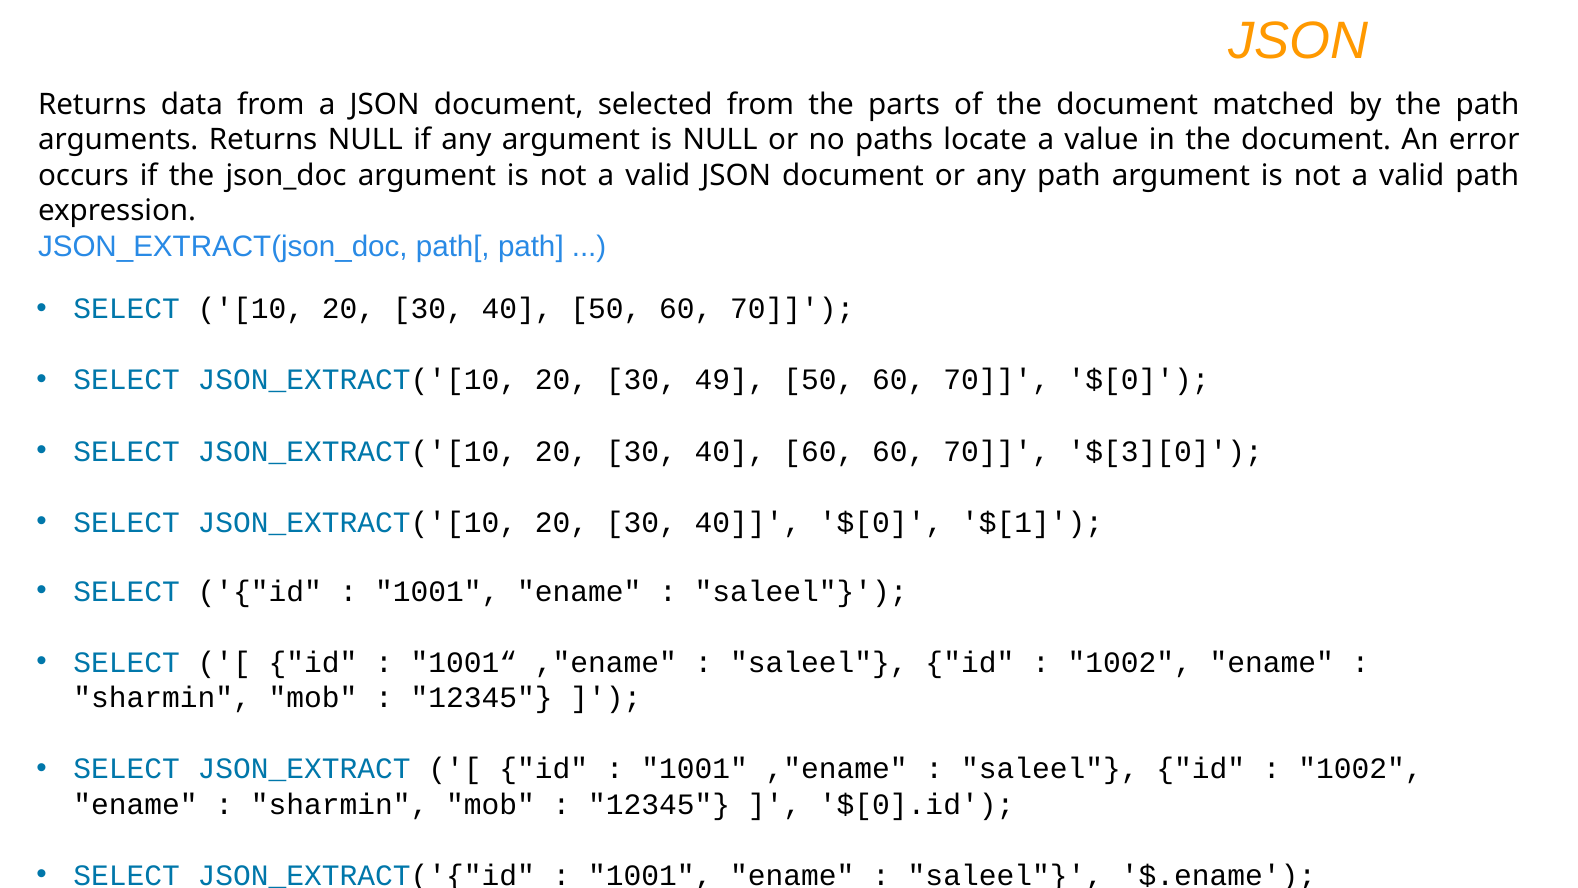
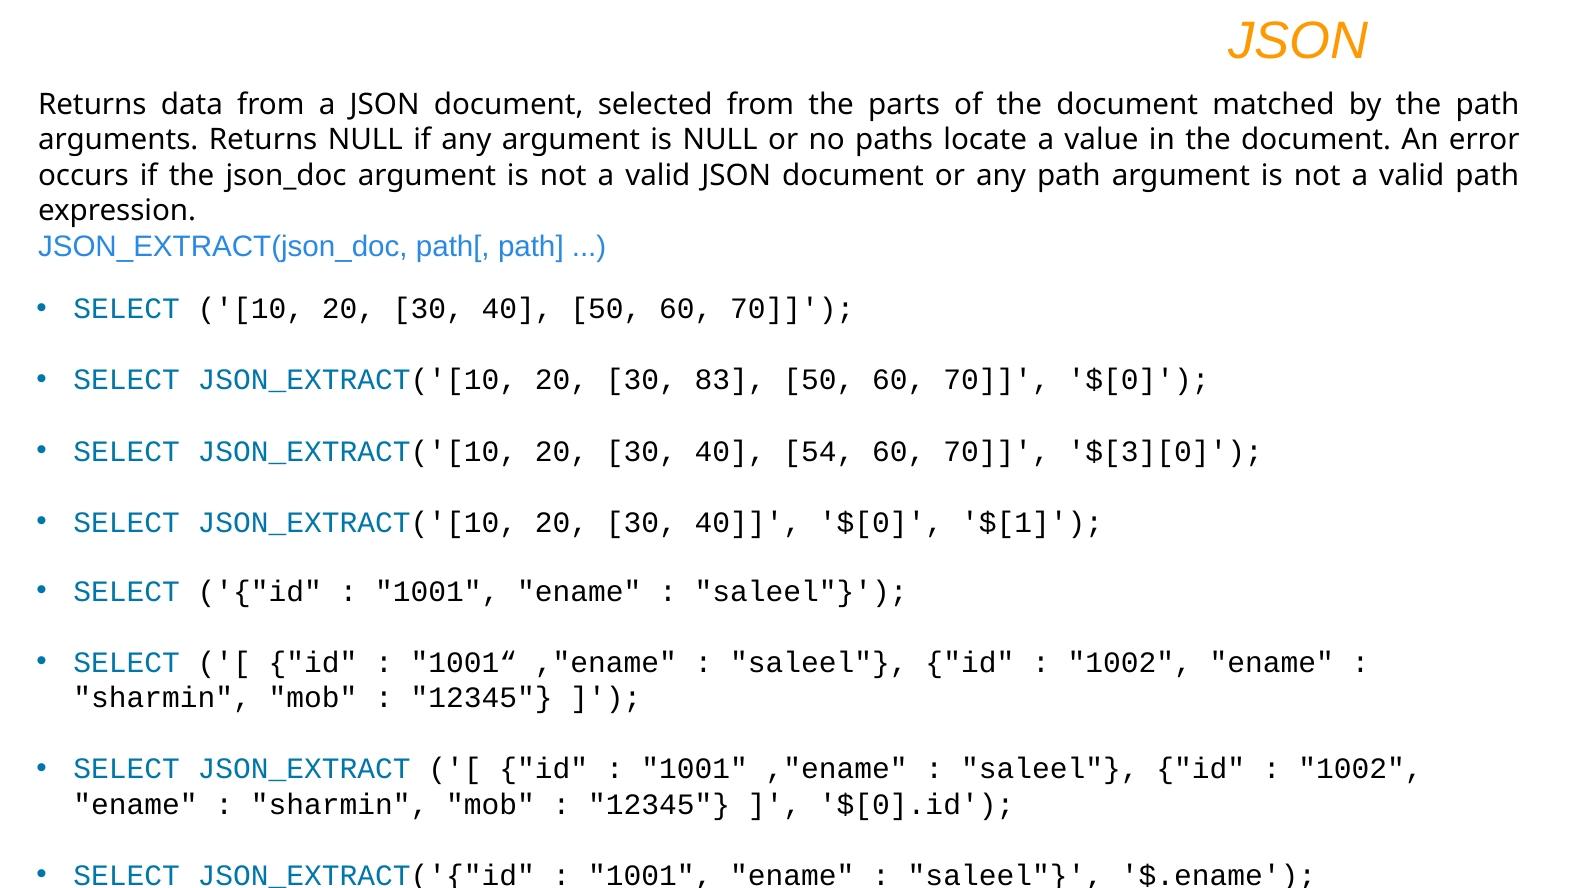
49: 49 -> 83
40 60: 60 -> 54
